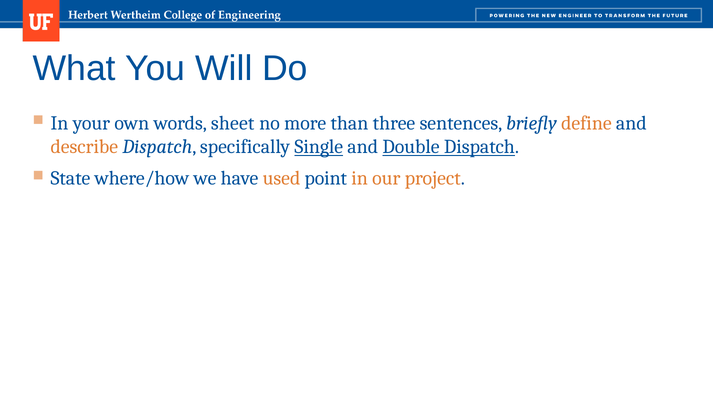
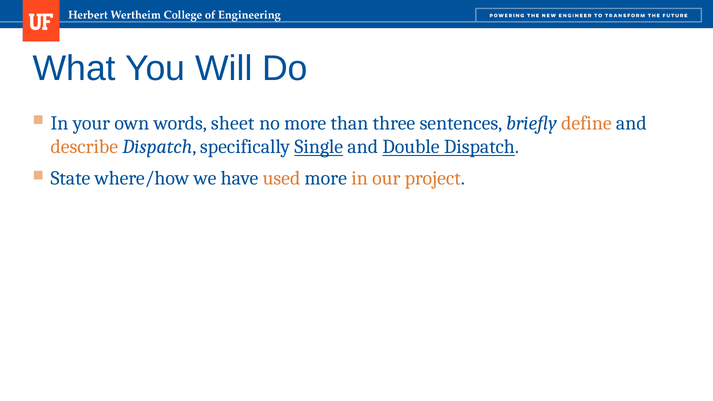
used point: point -> more
